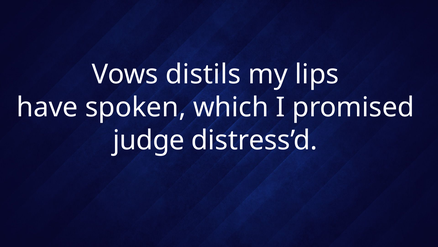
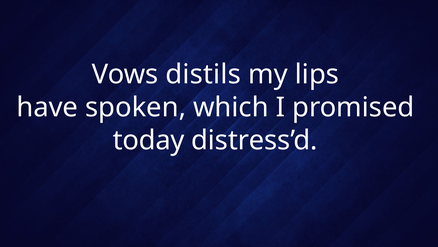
judge: judge -> today
